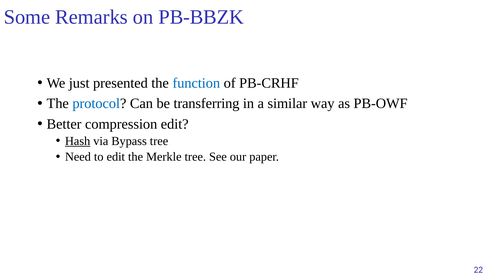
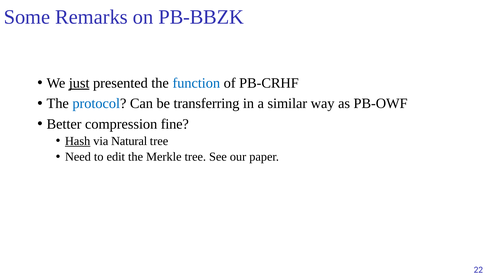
just underline: none -> present
compression edit: edit -> fine
Bypass: Bypass -> Natural
